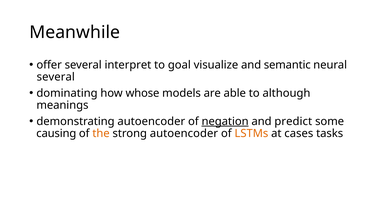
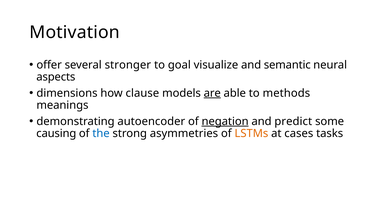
Meanwhile: Meanwhile -> Motivation
interpret: interpret -> stronger
several at (56, 77): several -> aspects
dominating: dominating -> dimensions
whose: whose -> clause
are underline: none -> present
although: although -> methods
the colour: orange -> blue
strong autoencoder: autoencoder -> asymmetries
